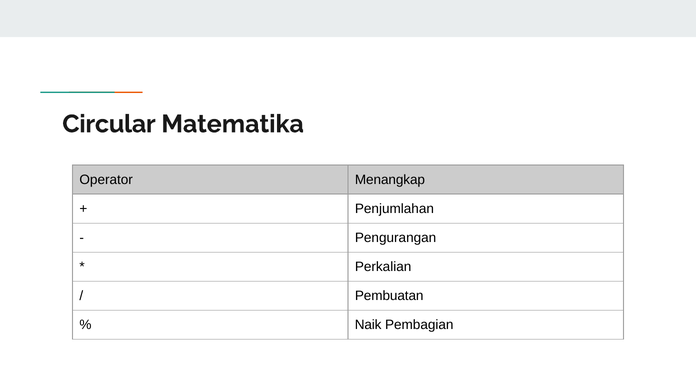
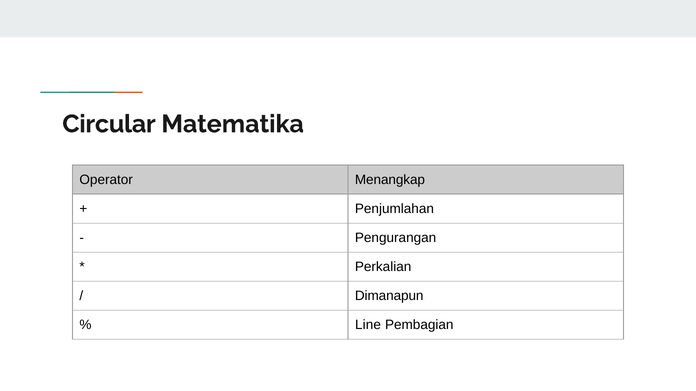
Pembuatan: Pembuatan -> Dimanapun
Naik: Naik -> Line
